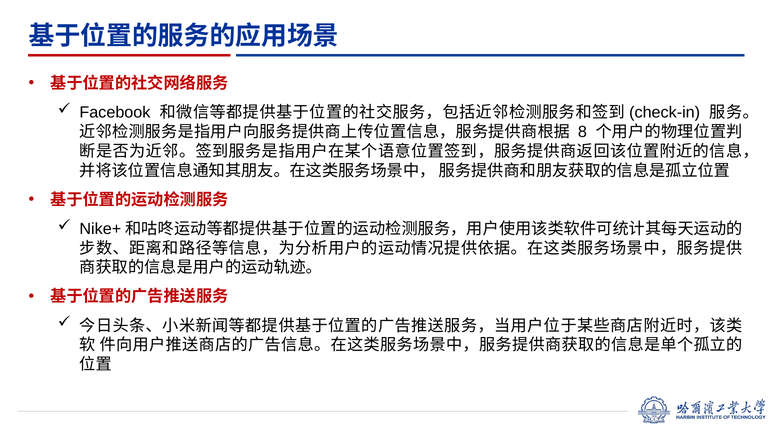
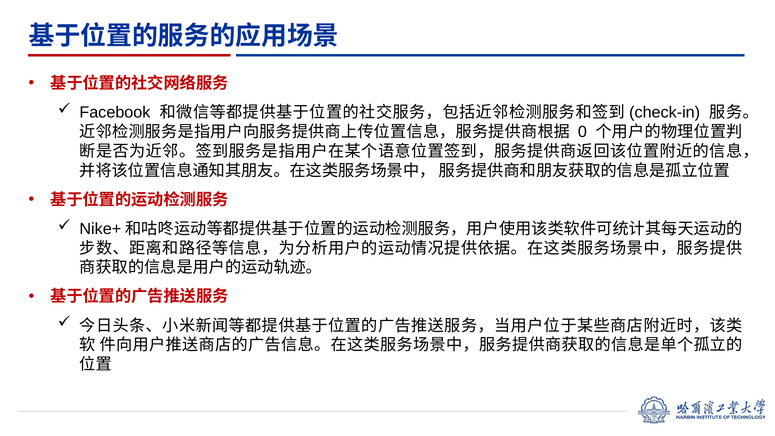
8: 8 -> 0
